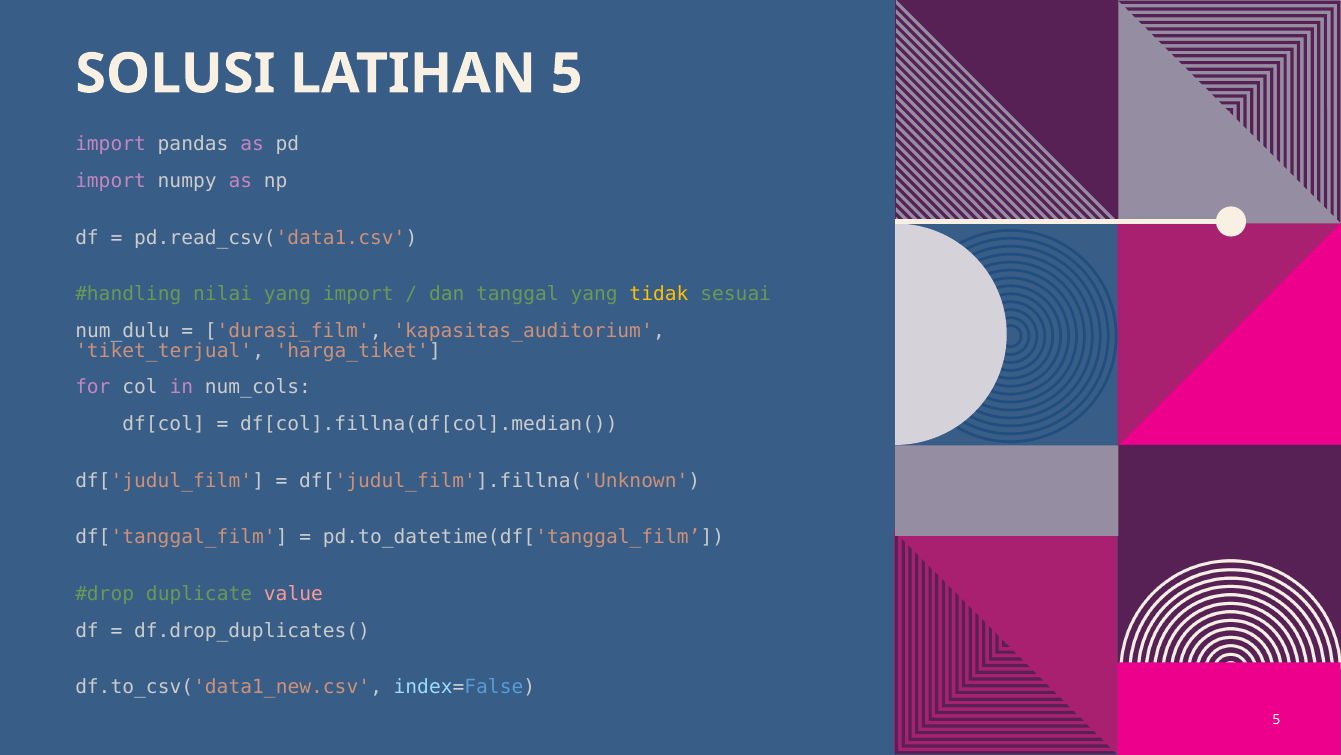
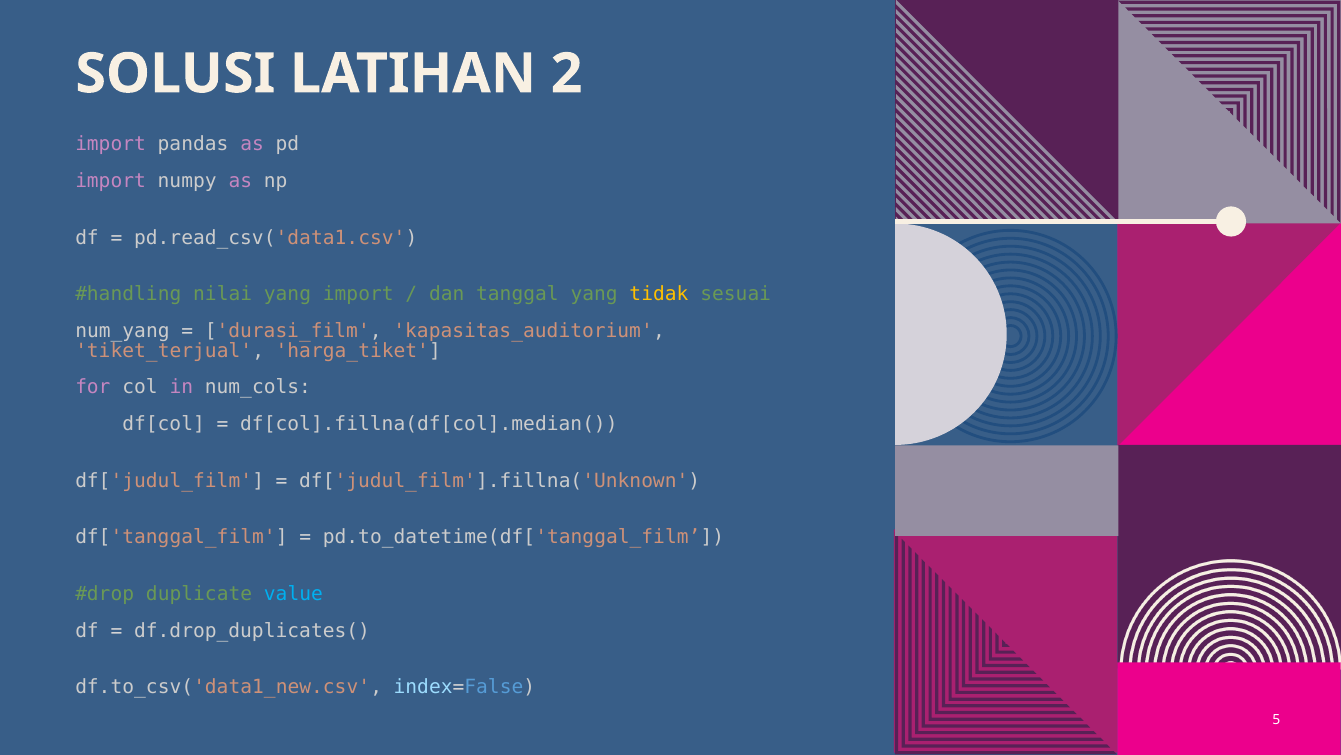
LATIHAN 5: 5 -> 2
num_dulu: num_dulu -> num_yang
value colour: pink -> light blue
